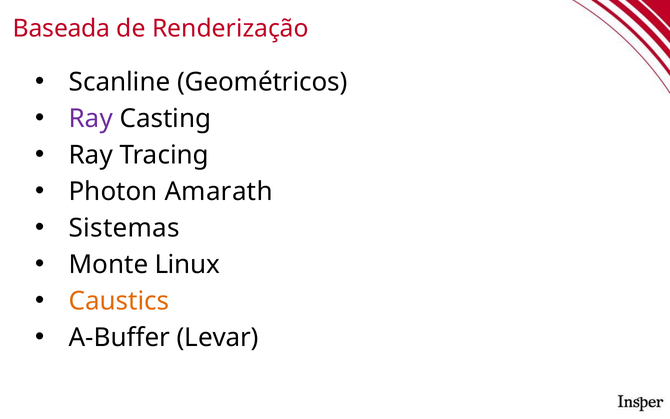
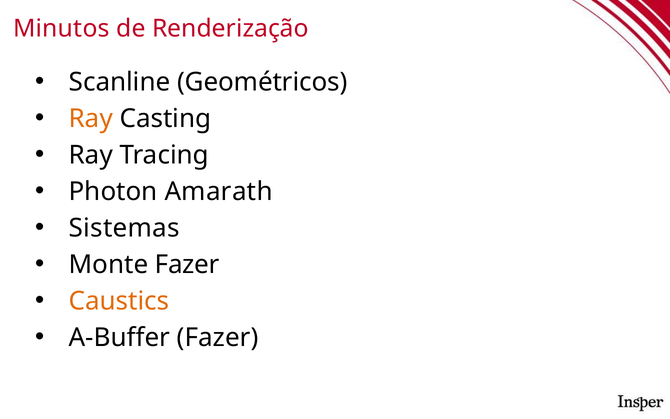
Baseada: Baseada -> Minutos
Ray at (91, 119) colour: purple -> orange
Monte Linux: Linux -> Fazer
A-Buffer Levar: Levar -> Fazer
